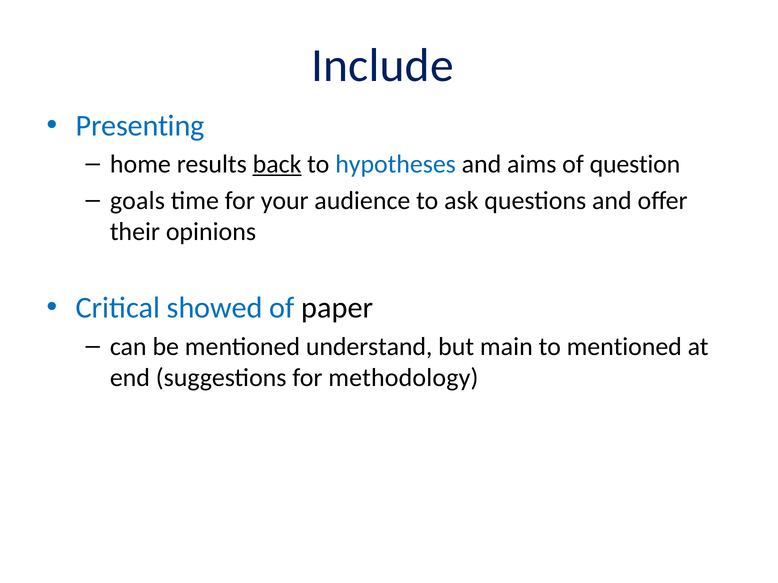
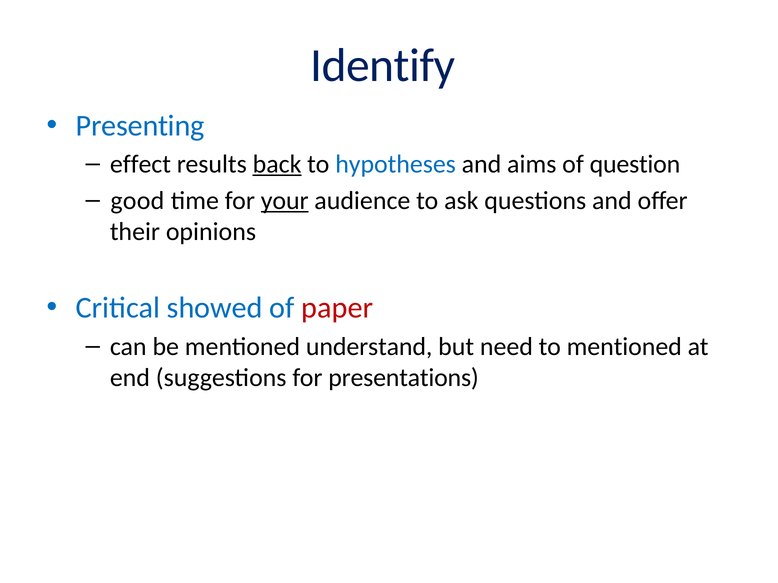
Include: Include -> Identify
home: home -> effect
goals: goals -> good
your underline: none -> present
paper colour: black -> red
main: main -> need
methodology: methodology -> presentations
